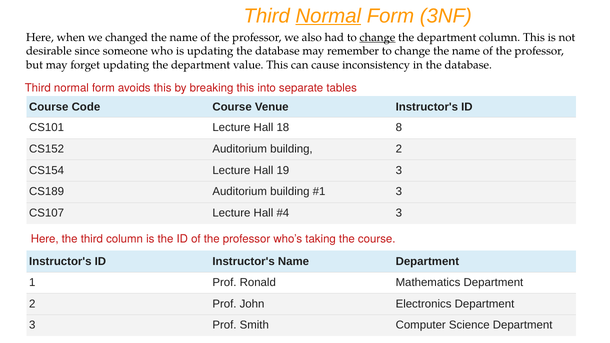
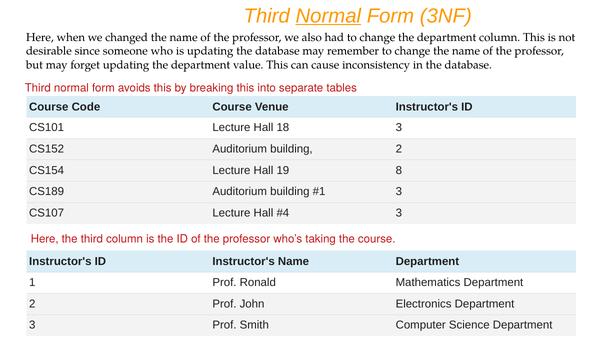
change at (377, 37) underline: present -> none
18 8: 8 -> 3
19 3: 3 -> 8
